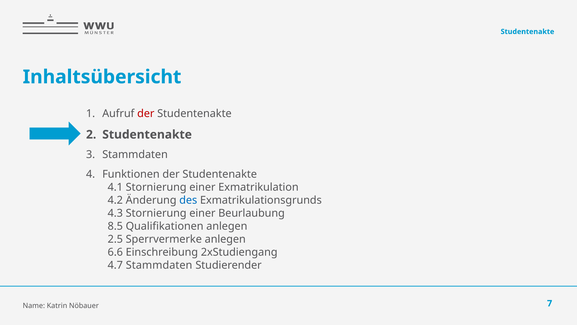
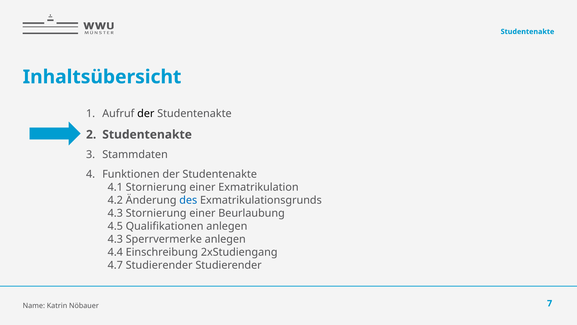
der at (146, 113) colour: red -> black
8.5: 8.5 -> 4.5
2.5 at (115, 239): 2.5 -> 4.3
6.6: 6.6 -> 4.4
4.7 Stammdaten: Stammdaten -> Studierender
